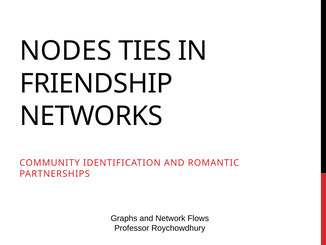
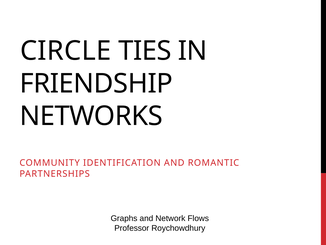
NODES: NODES -> CIRCLE
